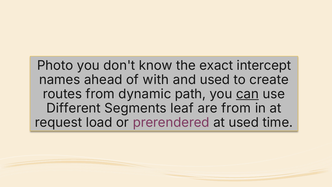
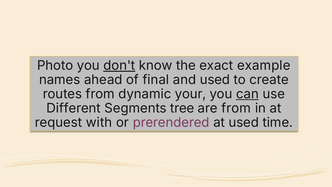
don't underline: none -> present
intercept: intercept -> example
with: with -> final
path: path -> your
leaf: leaf -> tree
load: load -> with
